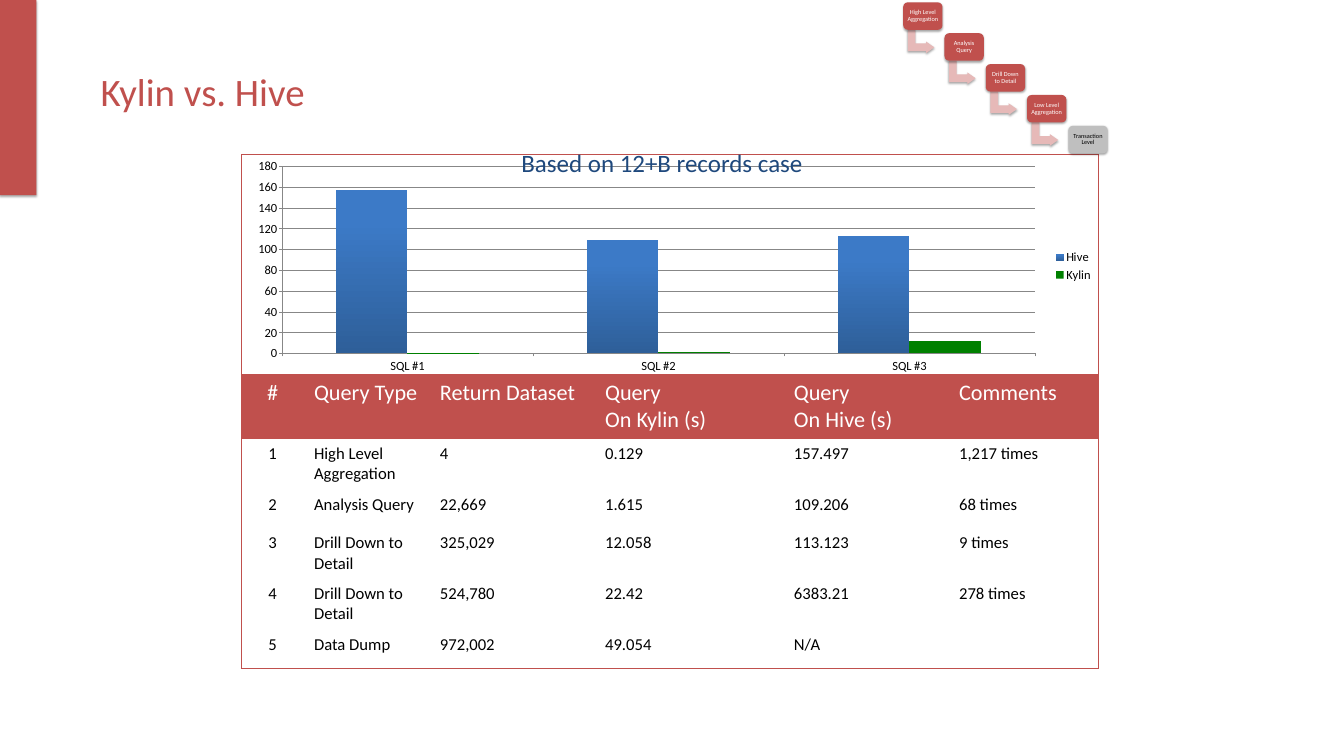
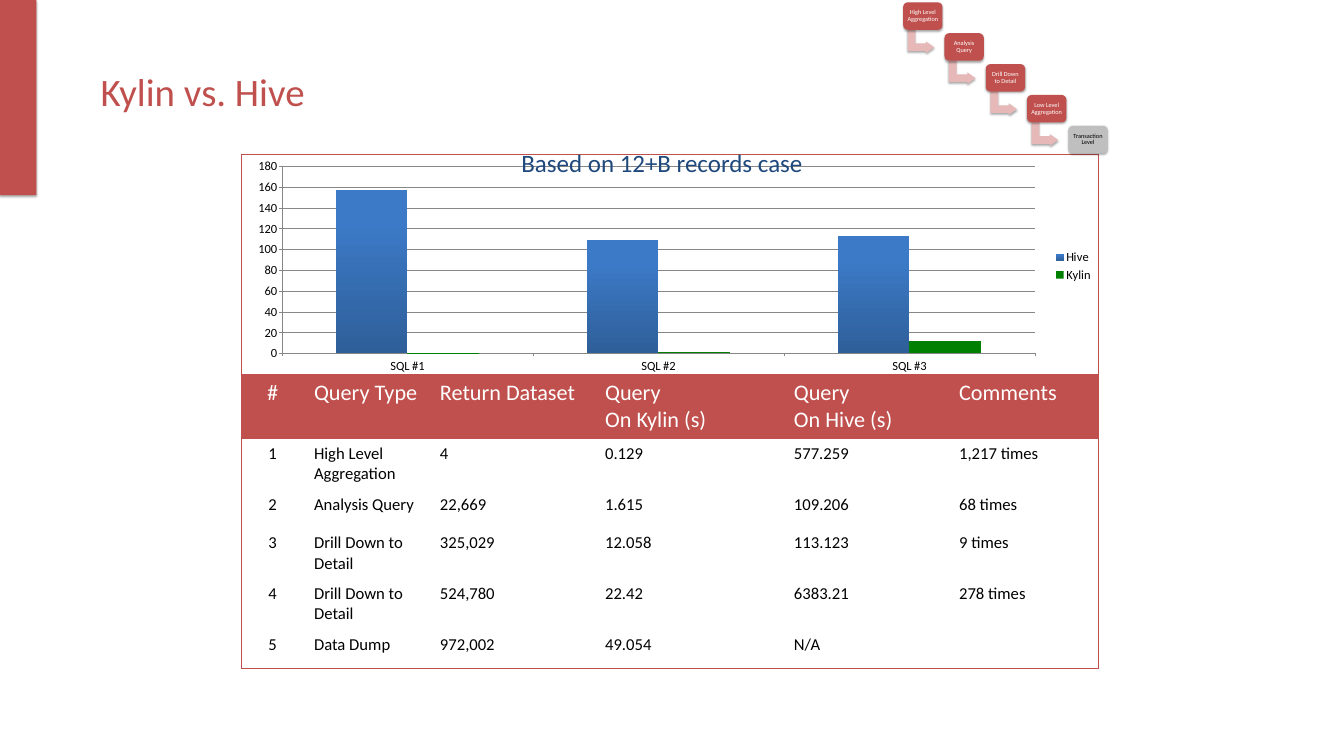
157.497: 157.497 -> 577.259
